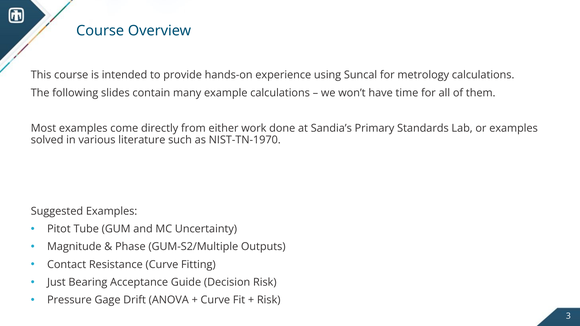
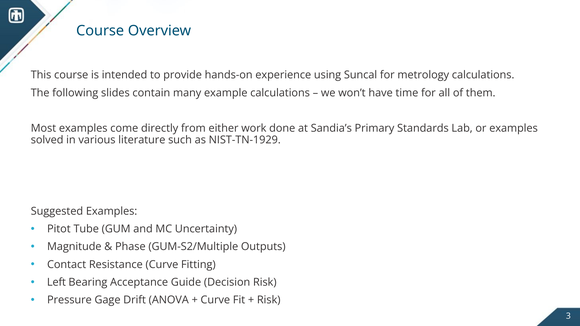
NIST-TN-1970: NIST-TN-1970 -> NIST-TN-1929
Just: Just -> Left
